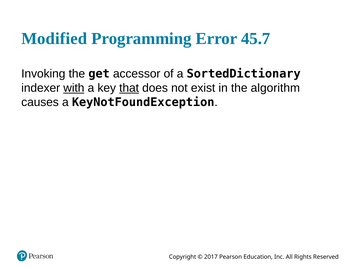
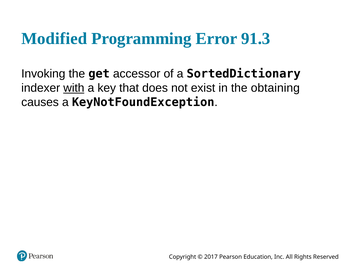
45.7: 45.7 -> 91.3
that underline: present -> none
algorithm: algorithm -> obtaining
